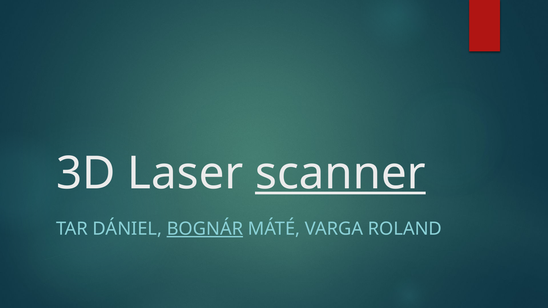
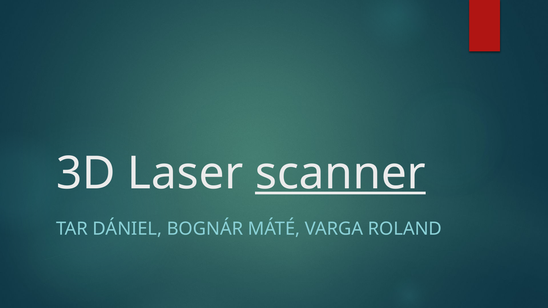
BOGNÁR underline: present -> none
